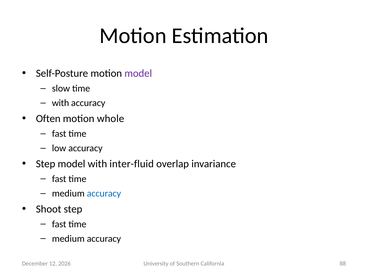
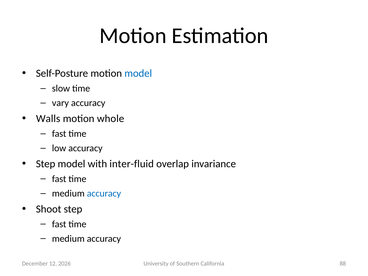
model at (138, 73) colour: purple -> blue
with at (60, 103): with -> vary
Often: Often -> Walls
